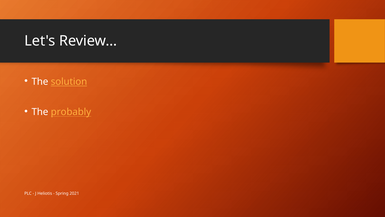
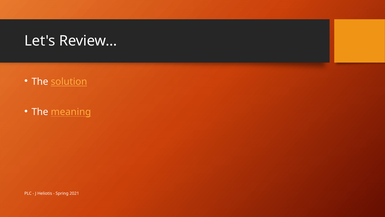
probably: probably -> meaning
